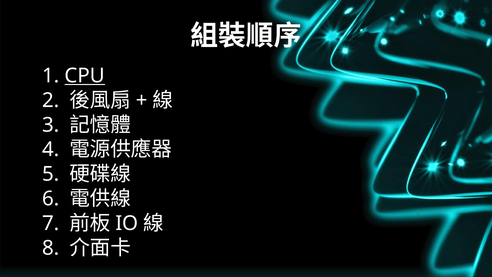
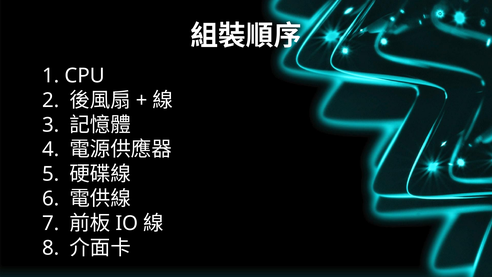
CPU underline: present -> none
